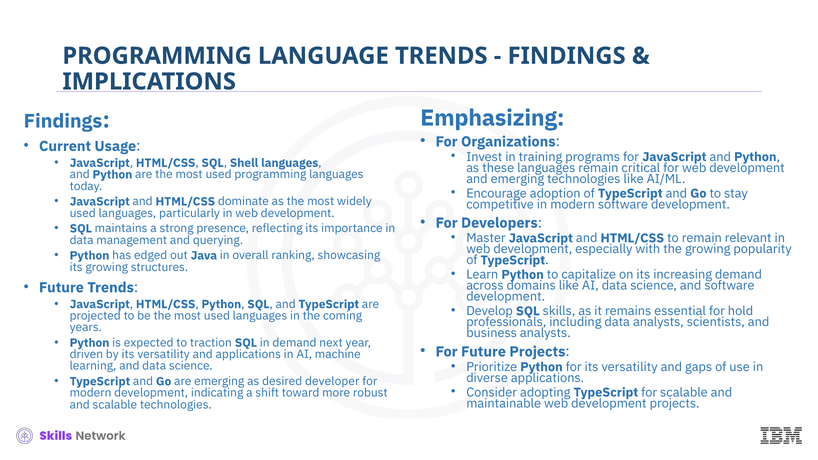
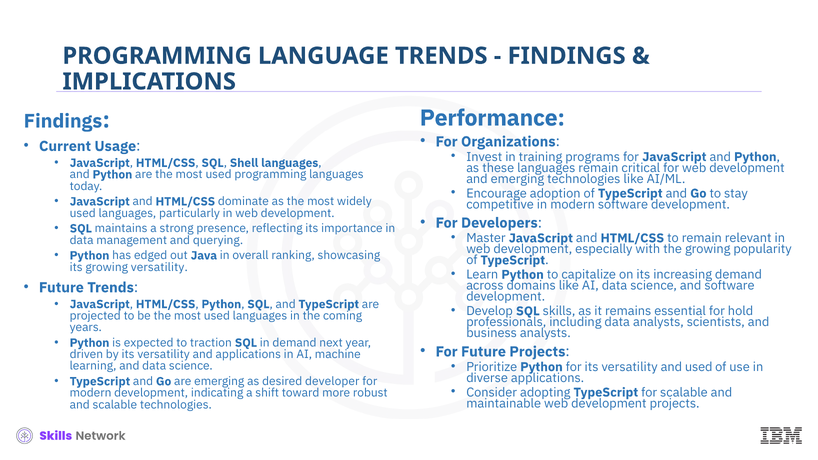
Emphasizing: Emphasizing -> Performance
growing structures: structures -> versatility
and gaps: gaps -> used
